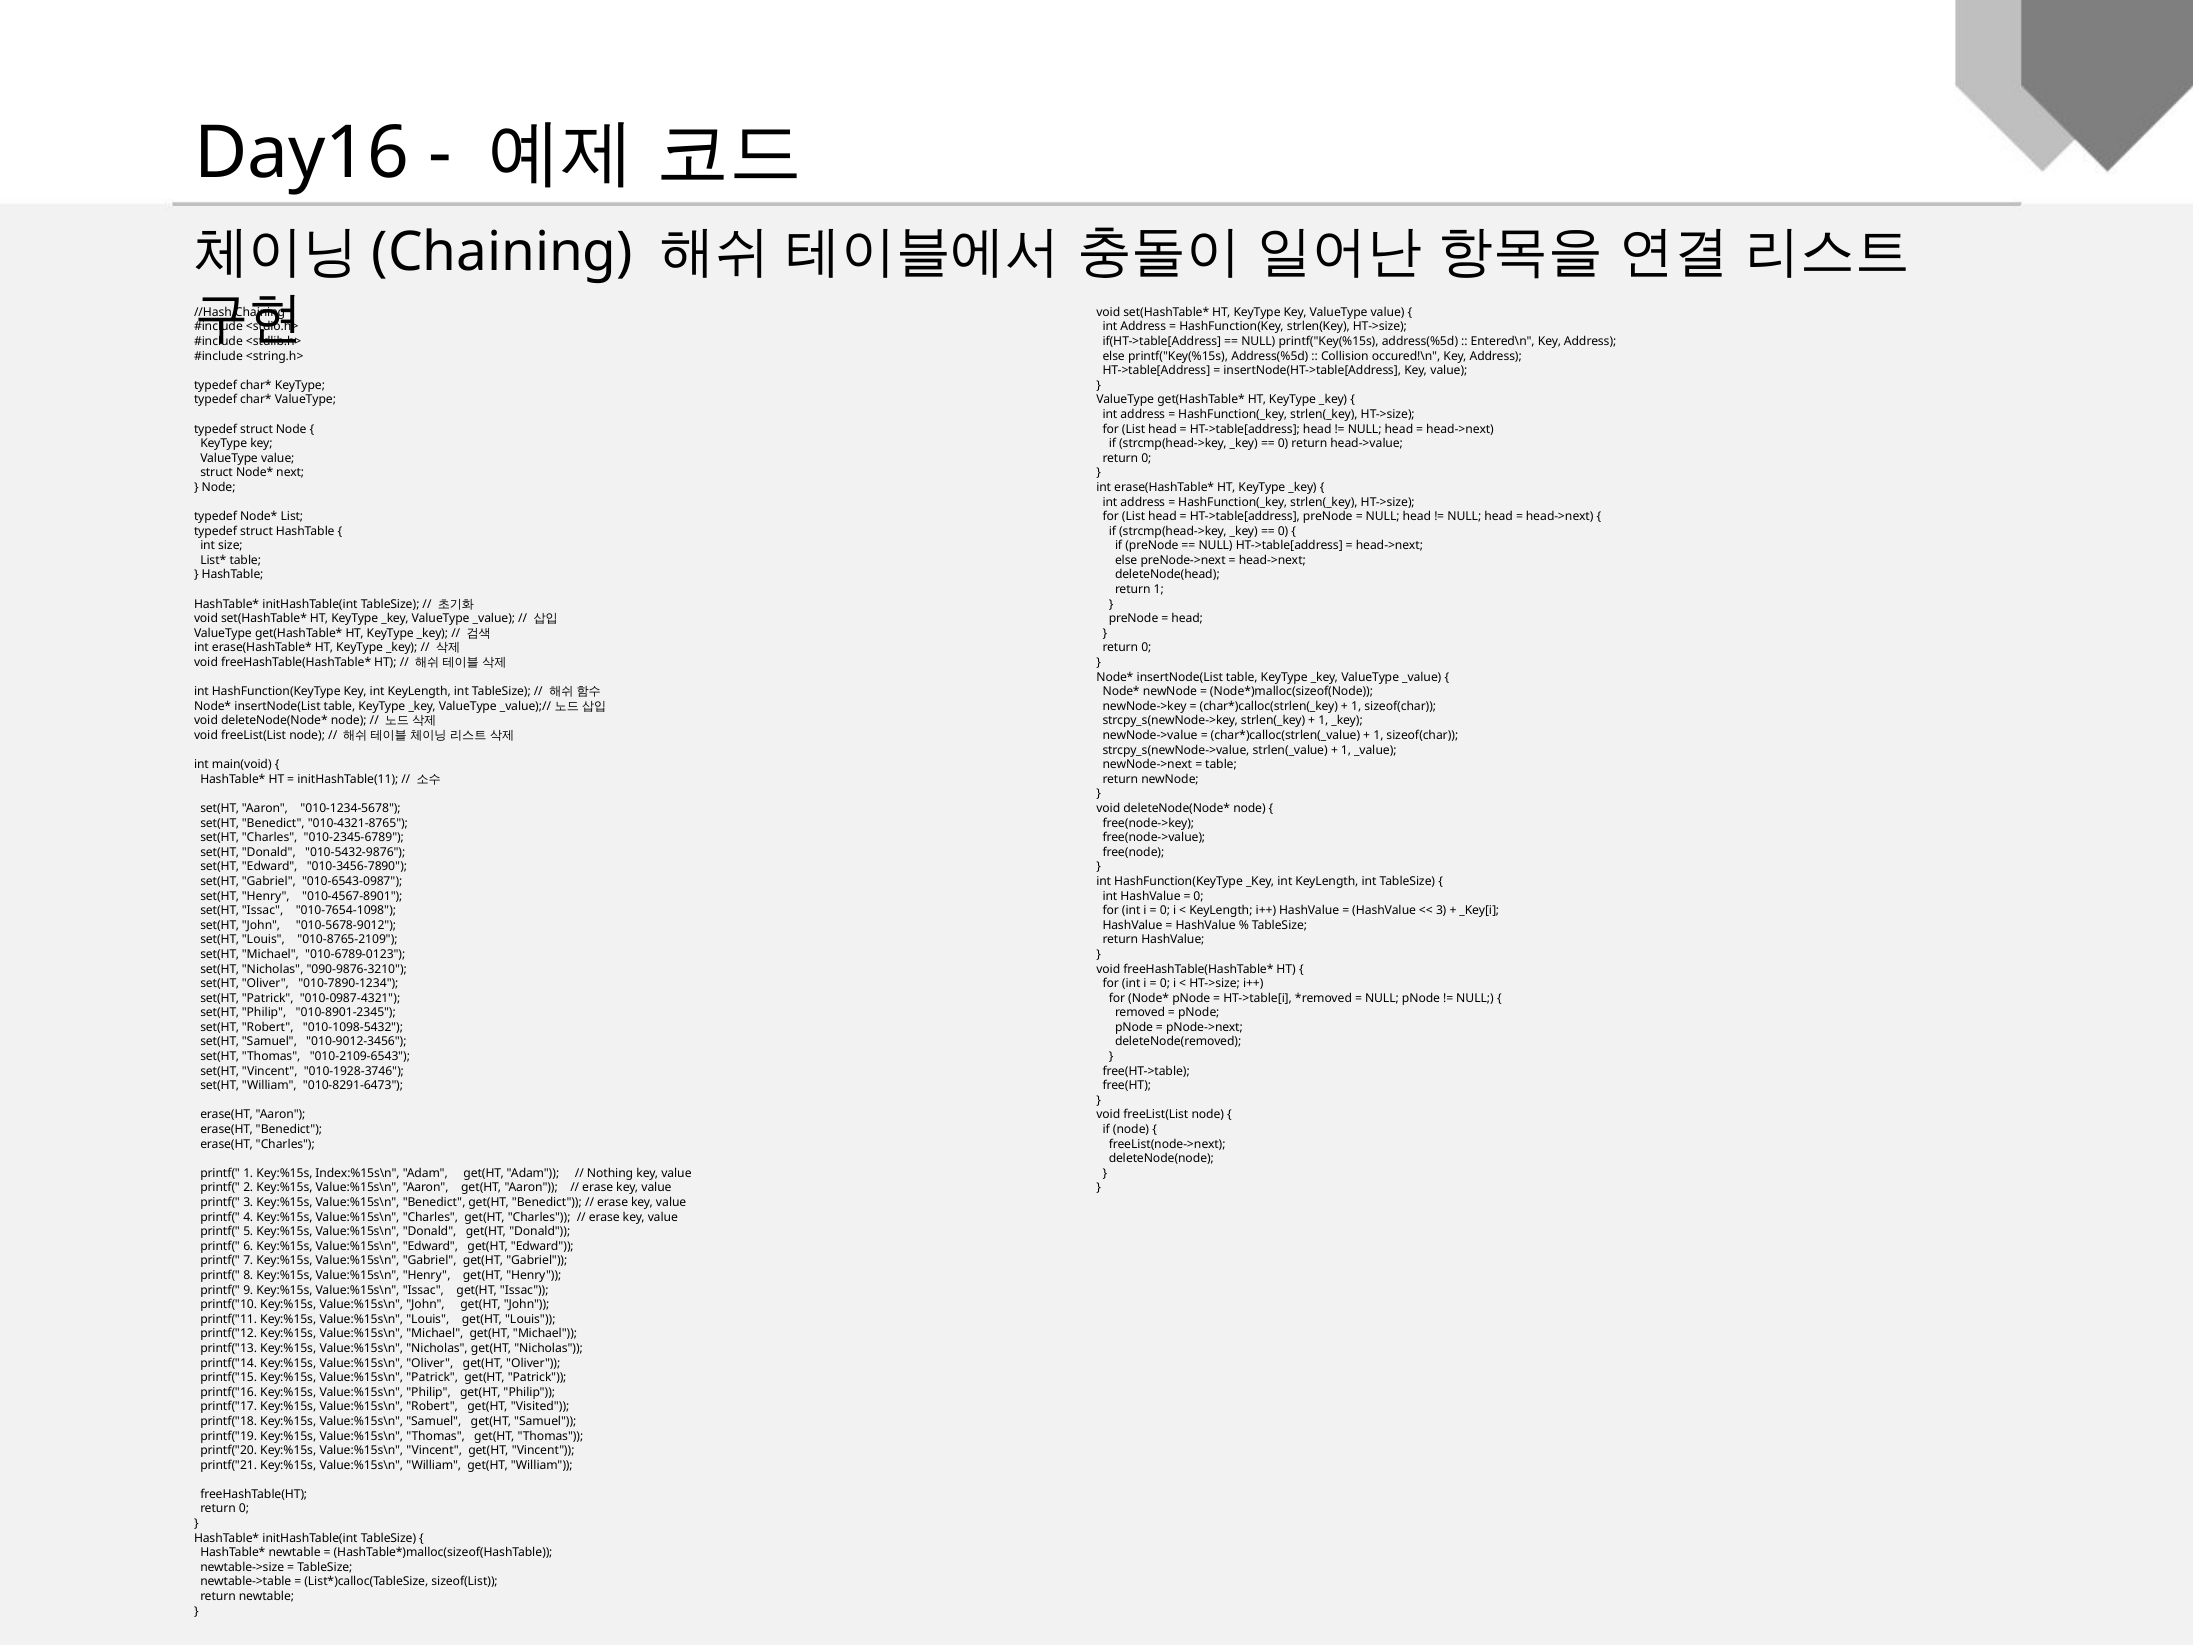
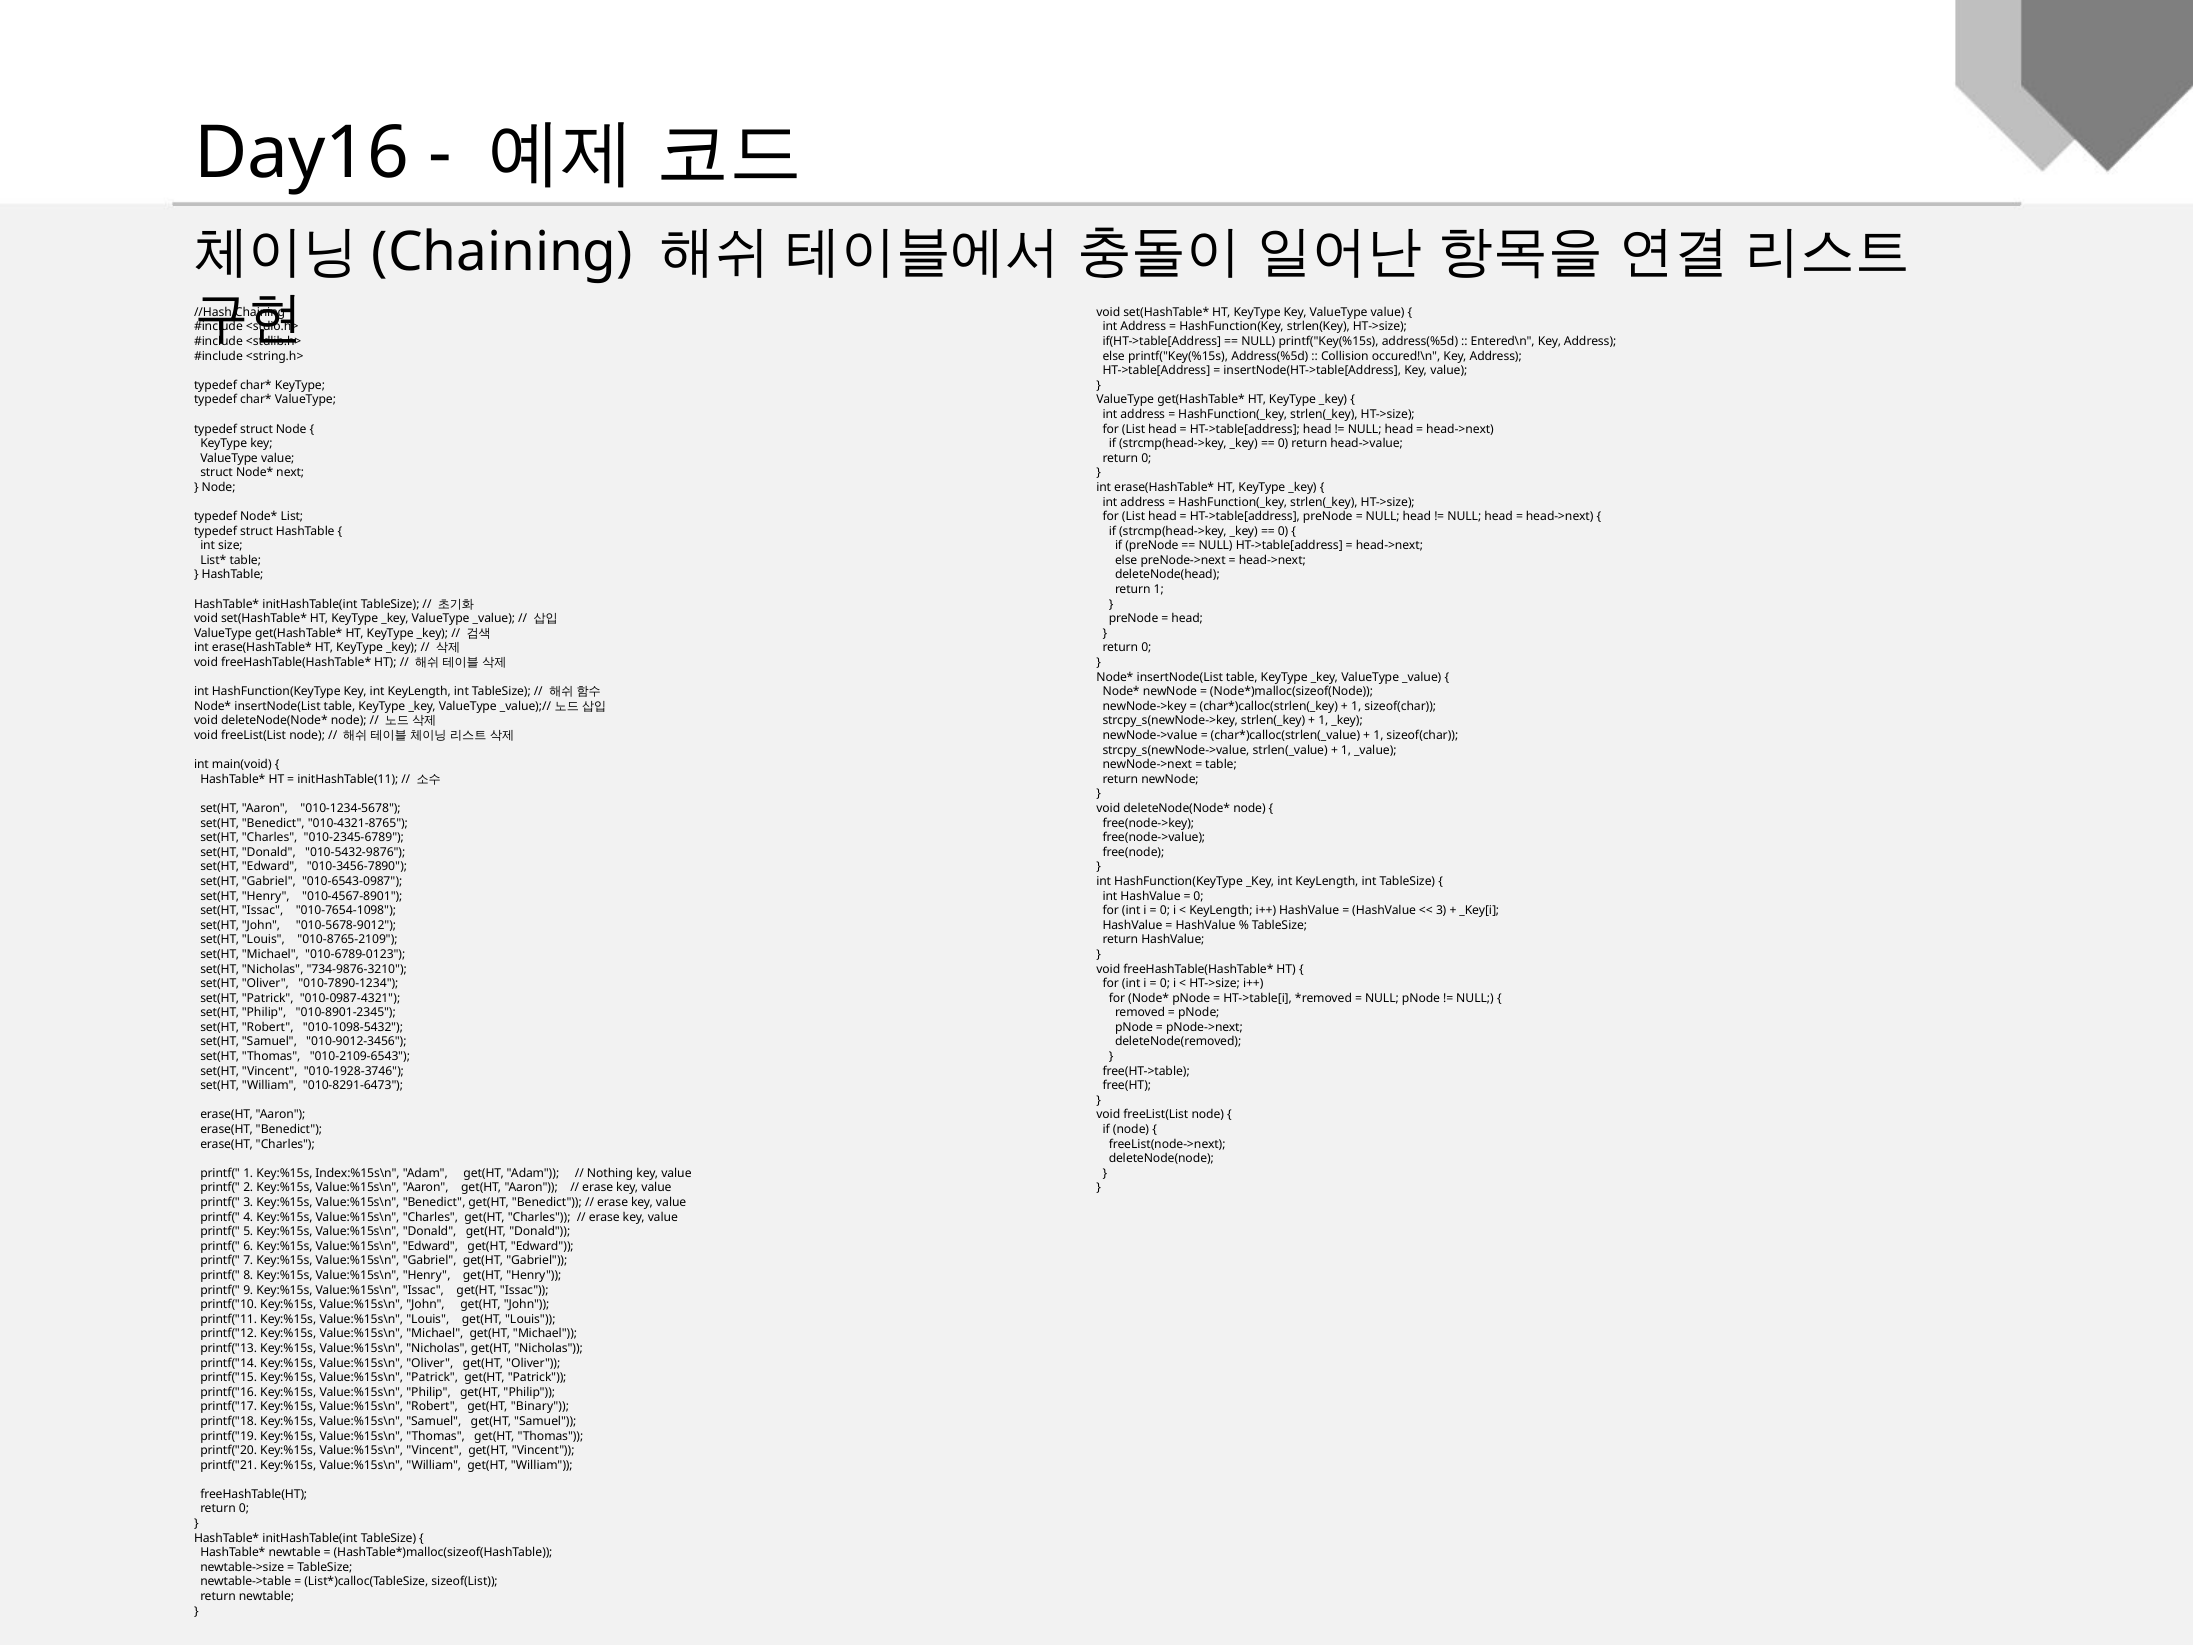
090-9876-3210: 090-9876-3210 -> 734-9876-3210
Visited: Visited -> Binary
